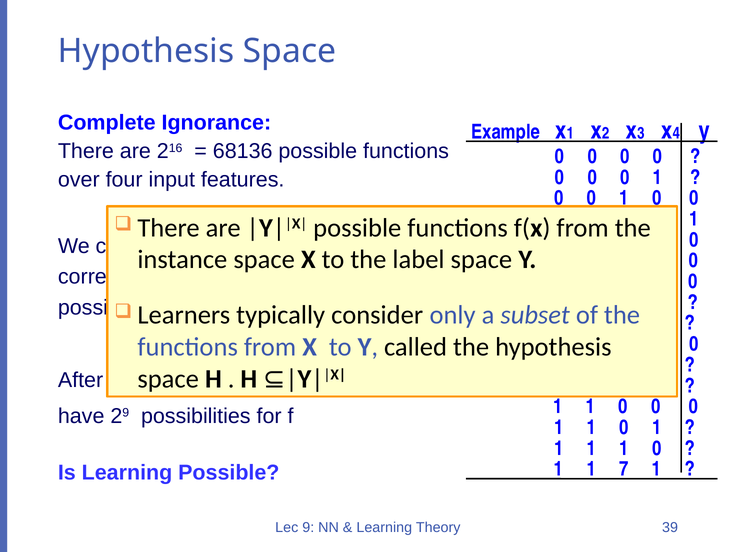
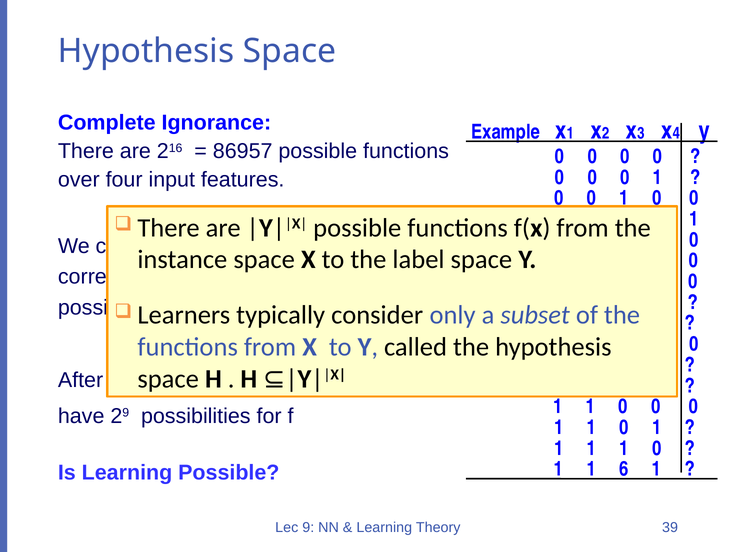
68136: 68136 -> 86957
7: 7 -> 6
